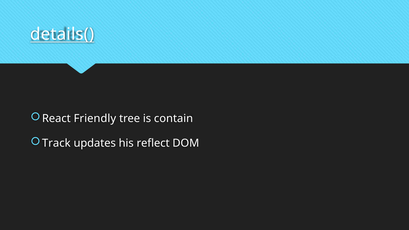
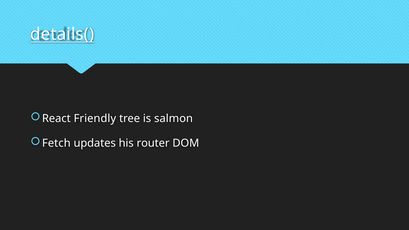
contain: contain -> salmon
Track: Track -> Fetch
reflect: reflect -> router
